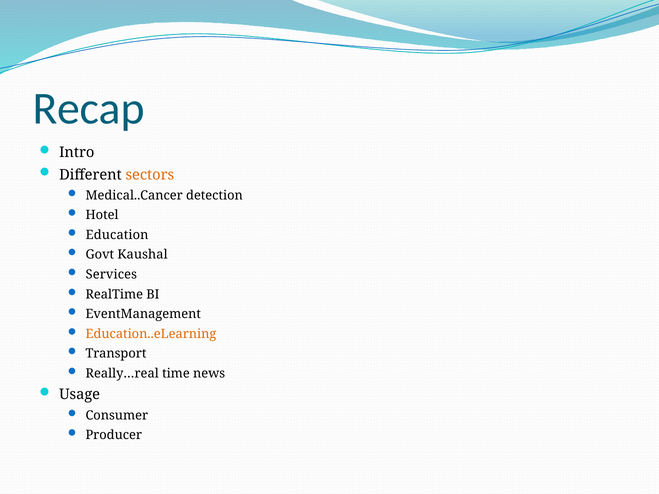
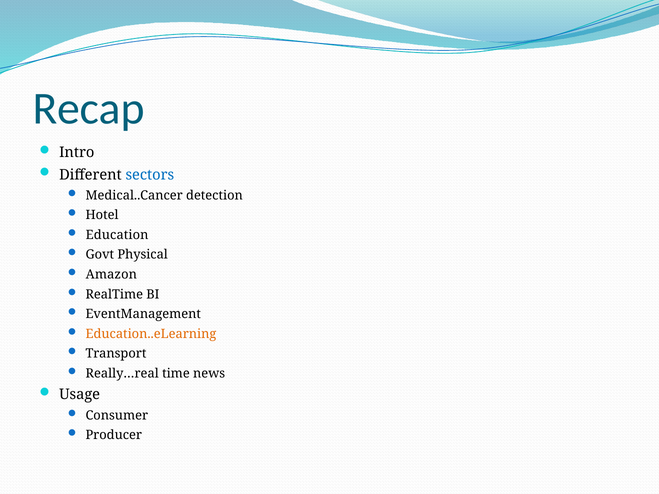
sectors colour: orange -> blue
Kaushal: Kaushal -> Physical
Services: Services -> Amazon
